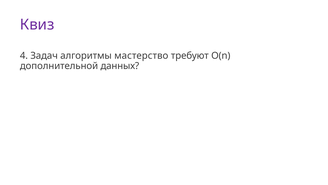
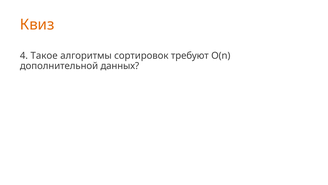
Квиз colour: purple -> orange
Задач: Задач -> Такое
мастерство: мастерство -> сортировок
